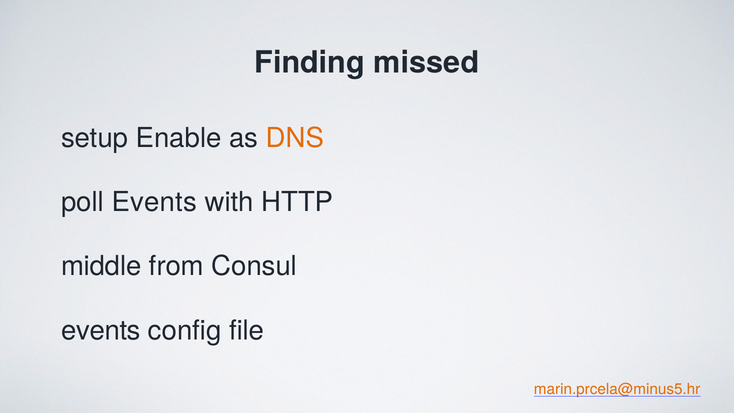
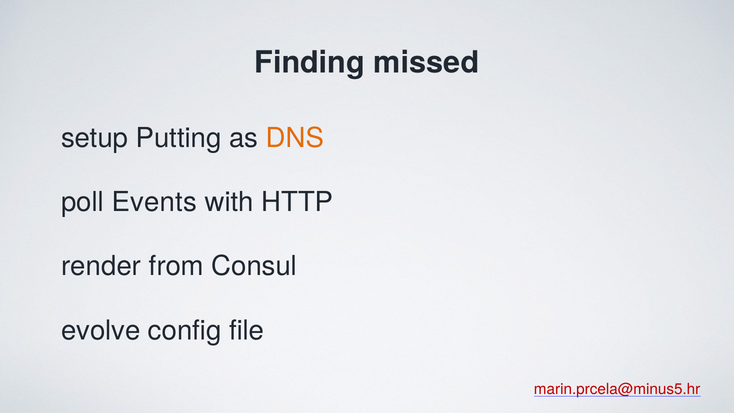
Enable: Enable -> Putting
middle: middle -> render
events at (101, 330): events -> evolve
marin.prcela@minus5.hr colour: orange -> red
